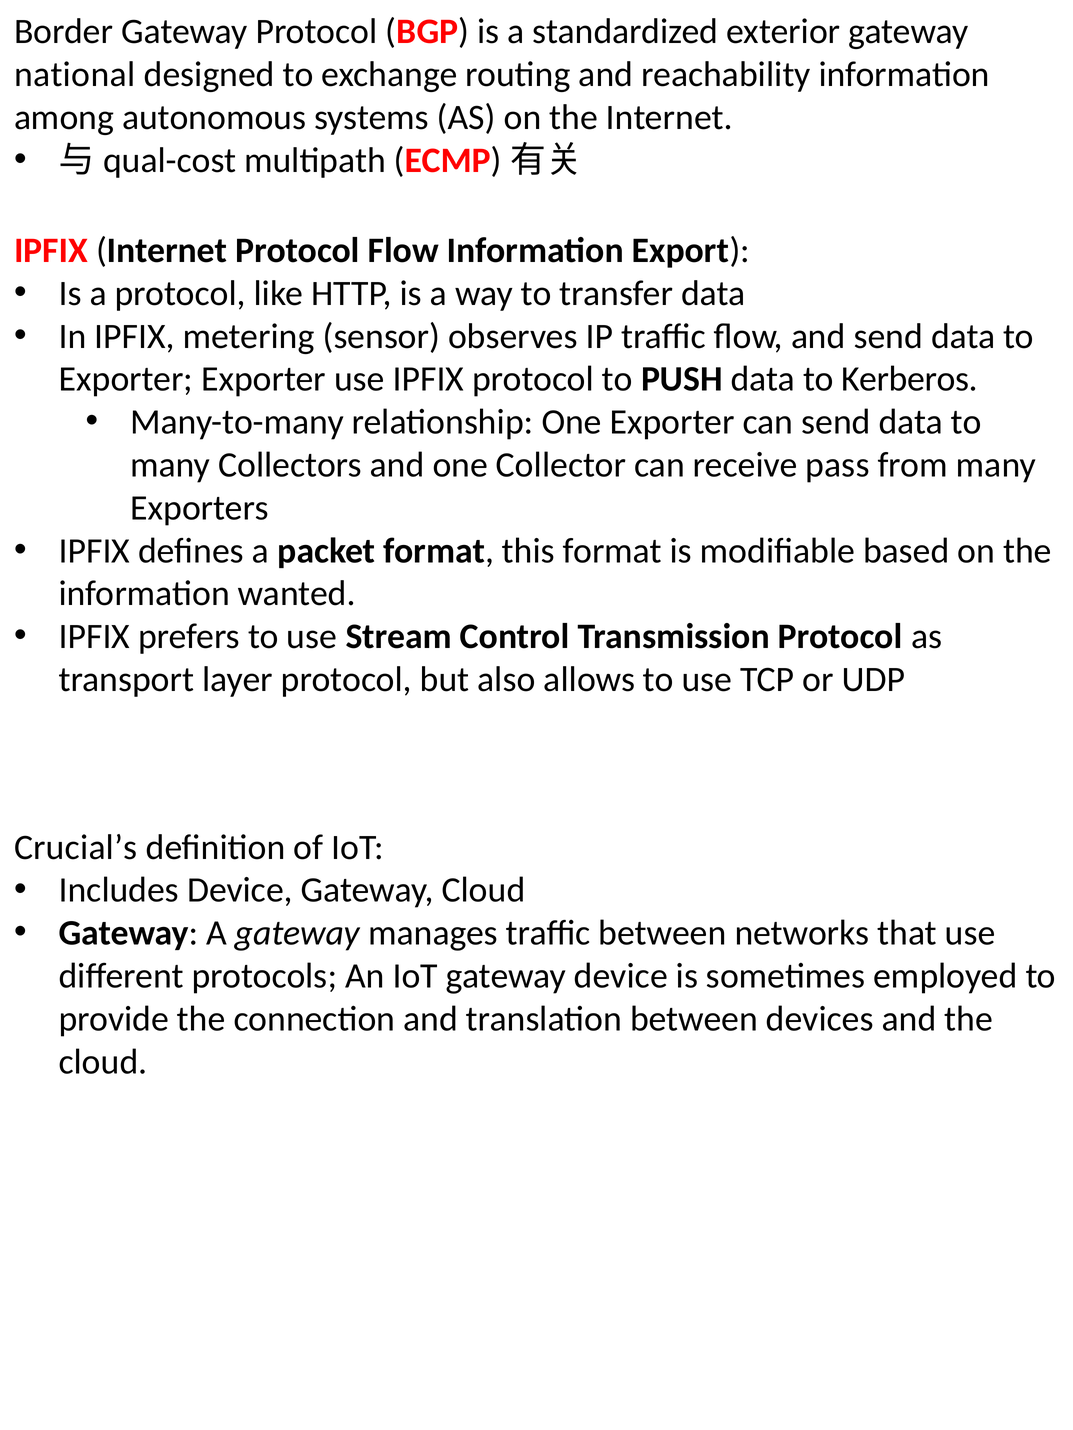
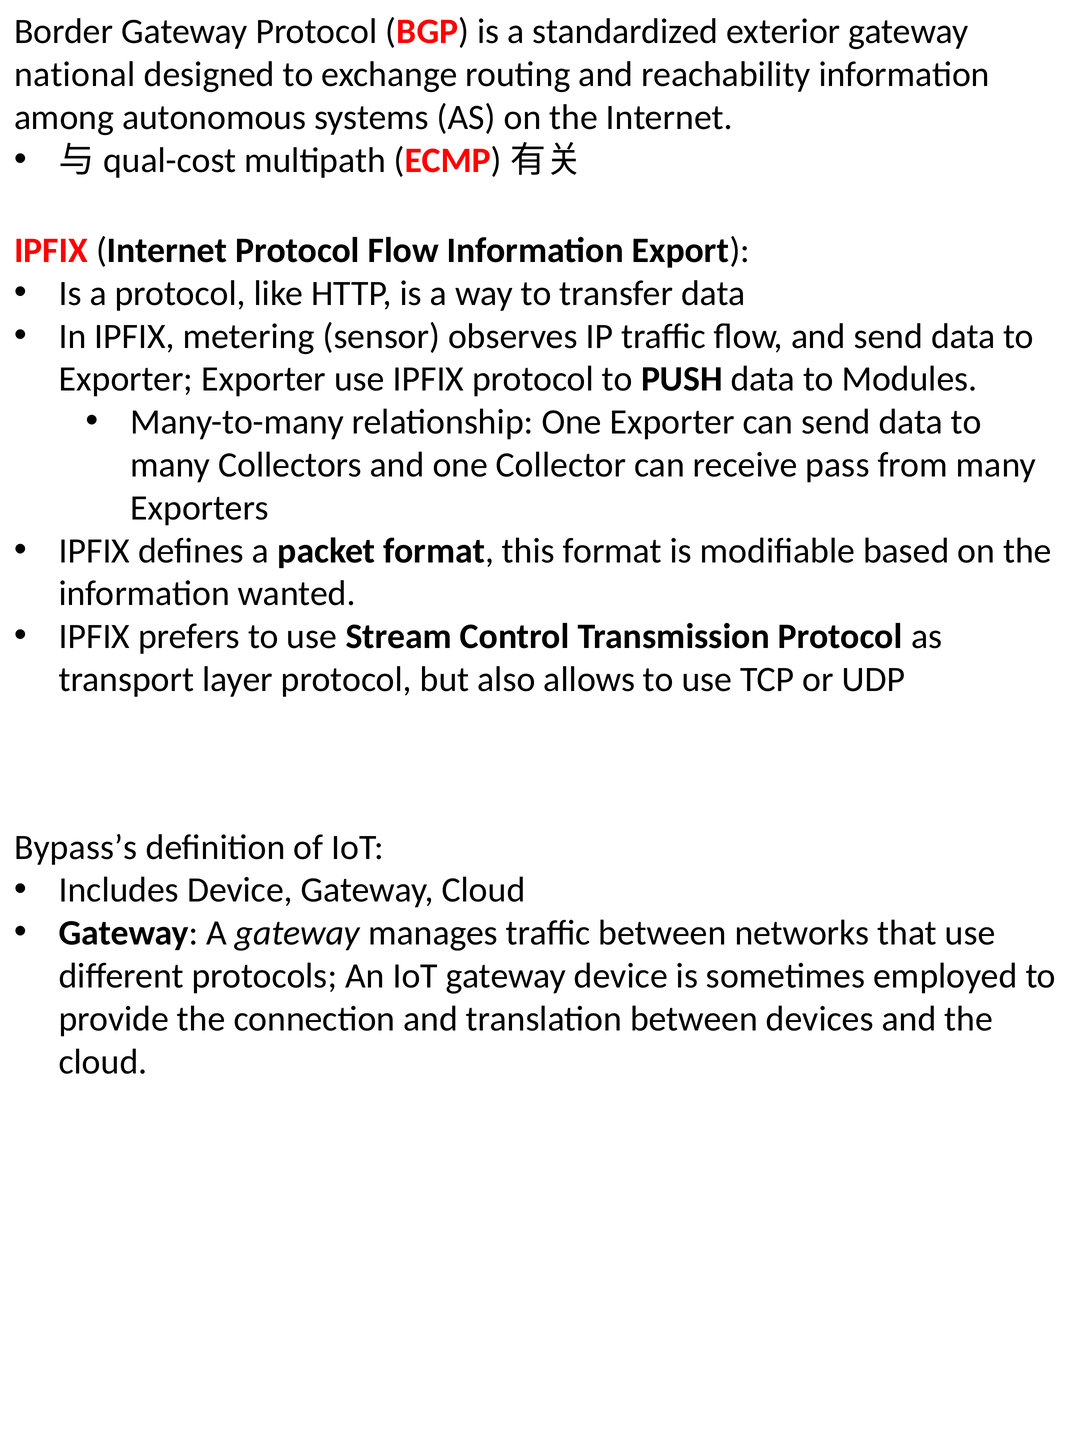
Kerberos: Kerberos -> Modules
Crucial’s: Crucial’s -> Bypass’s
